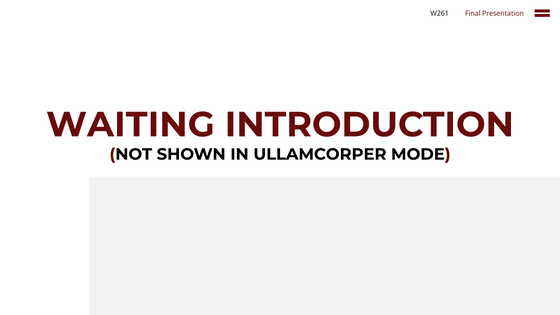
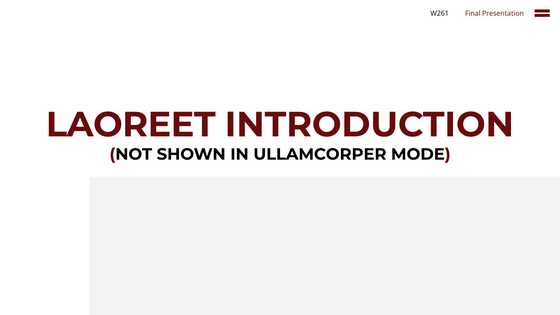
WAITING: WAITING -> LAOREET
